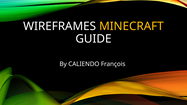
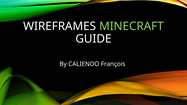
MINECRAFT colour: yellow -> light green
